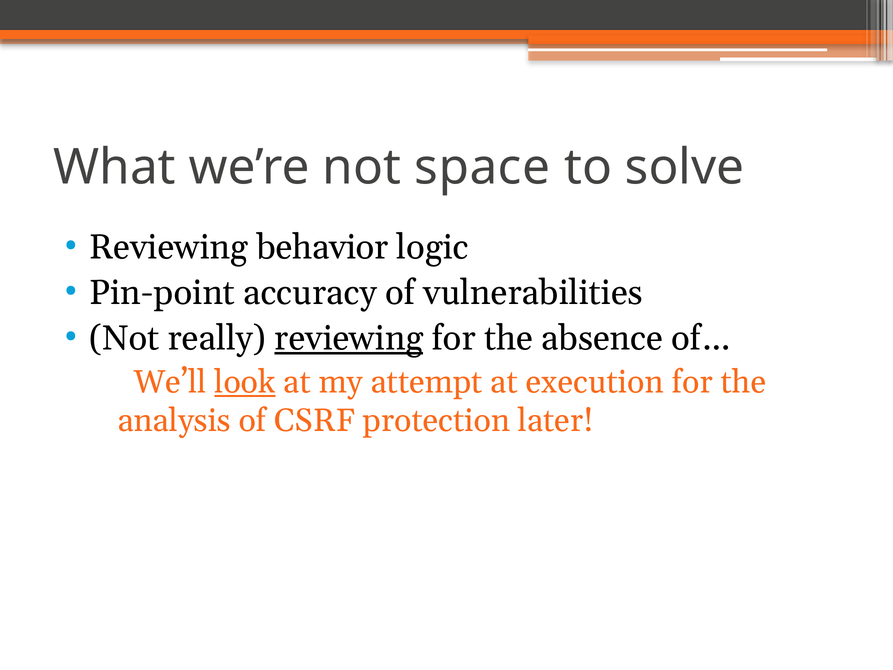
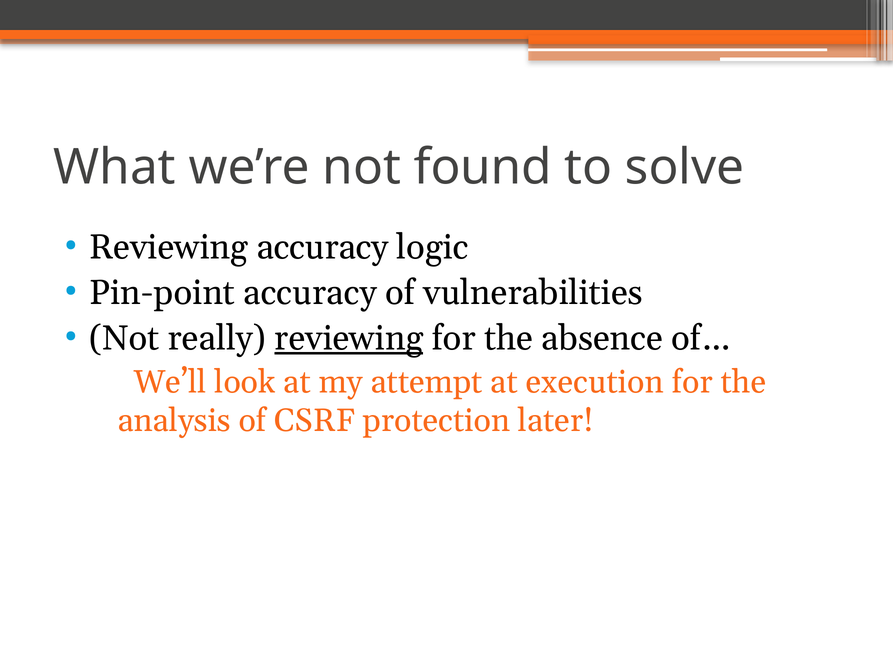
space: space -> found
Reviewing behavior: behavior -> accuracy
look underline: present -> none
